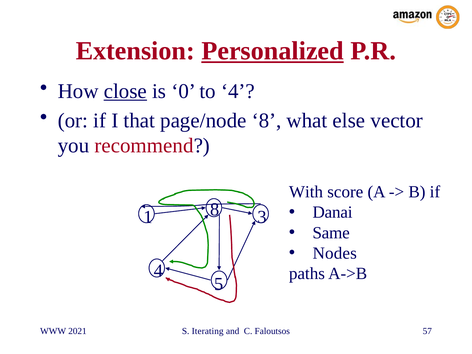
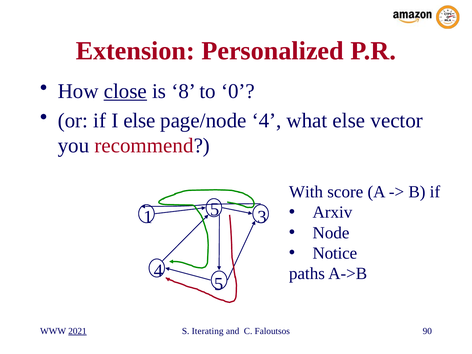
Personalized underline: present -> none
0: 0 -> 8
to 4: 4 -> 0
I that: that -> else
page/node 8: 8 -> 4
Danai: Danai -> Arxiv
1 8: 8 -> 5
Same: Same -> Node
Nodes: Nodes -> Notice
2021 underline: none -> present
57: 57 -> 90
